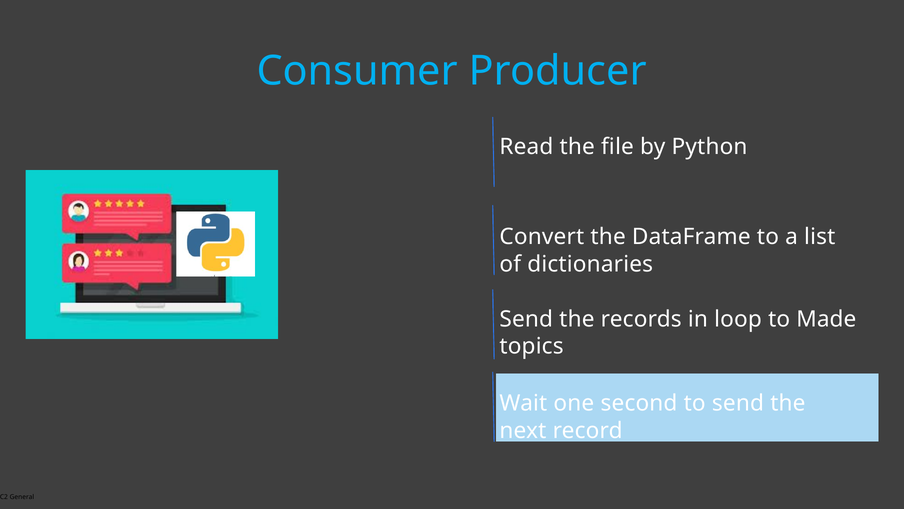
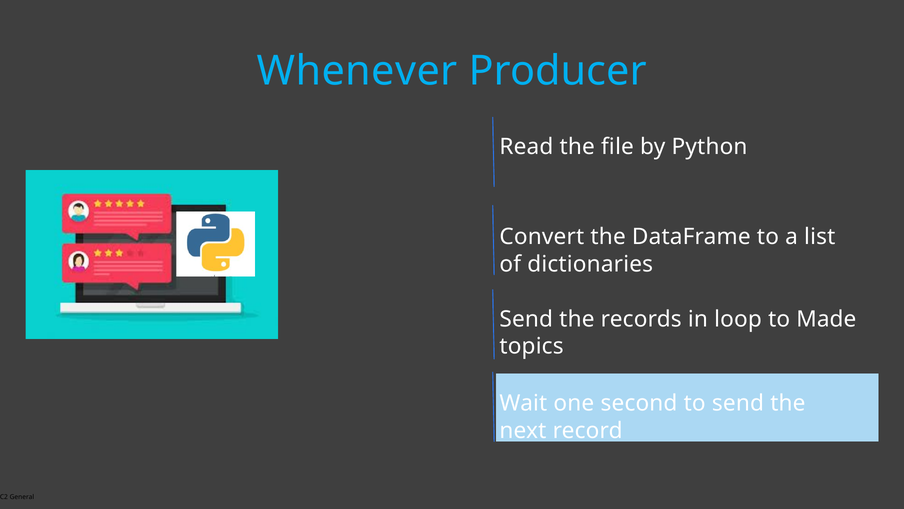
Consumer: Consumer -> Whenever
